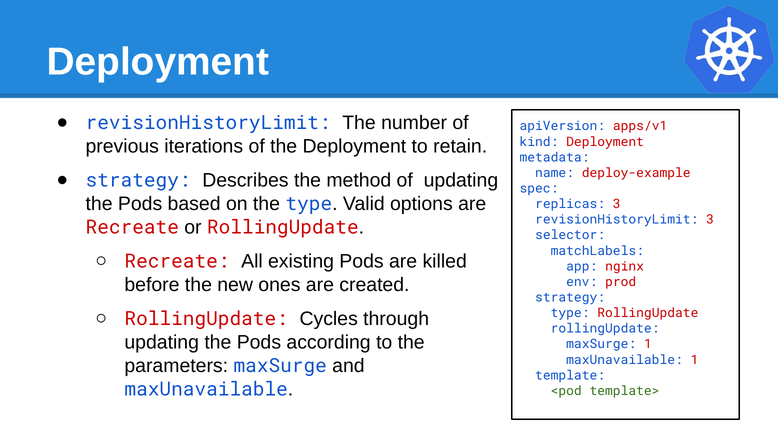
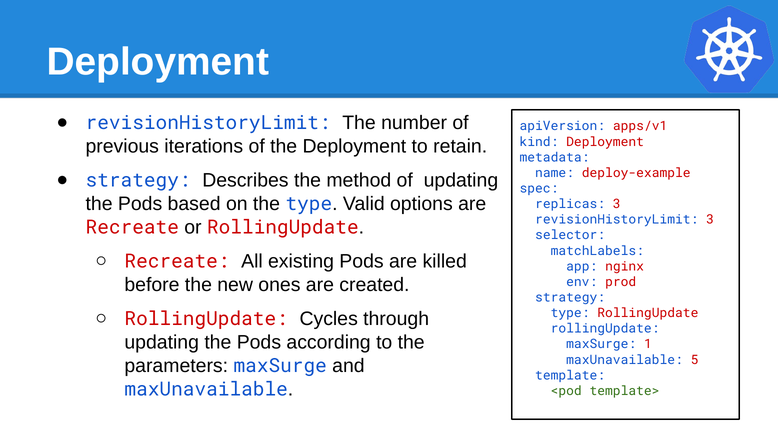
maxUnavailable 1: 1 -> 5
